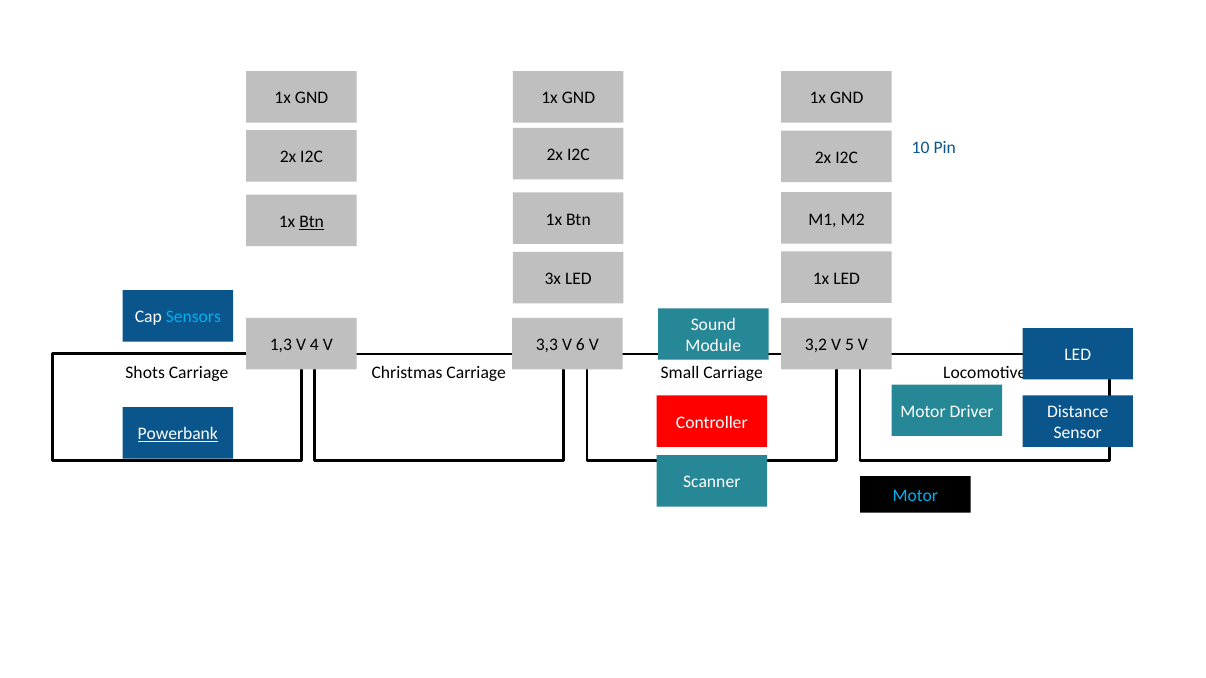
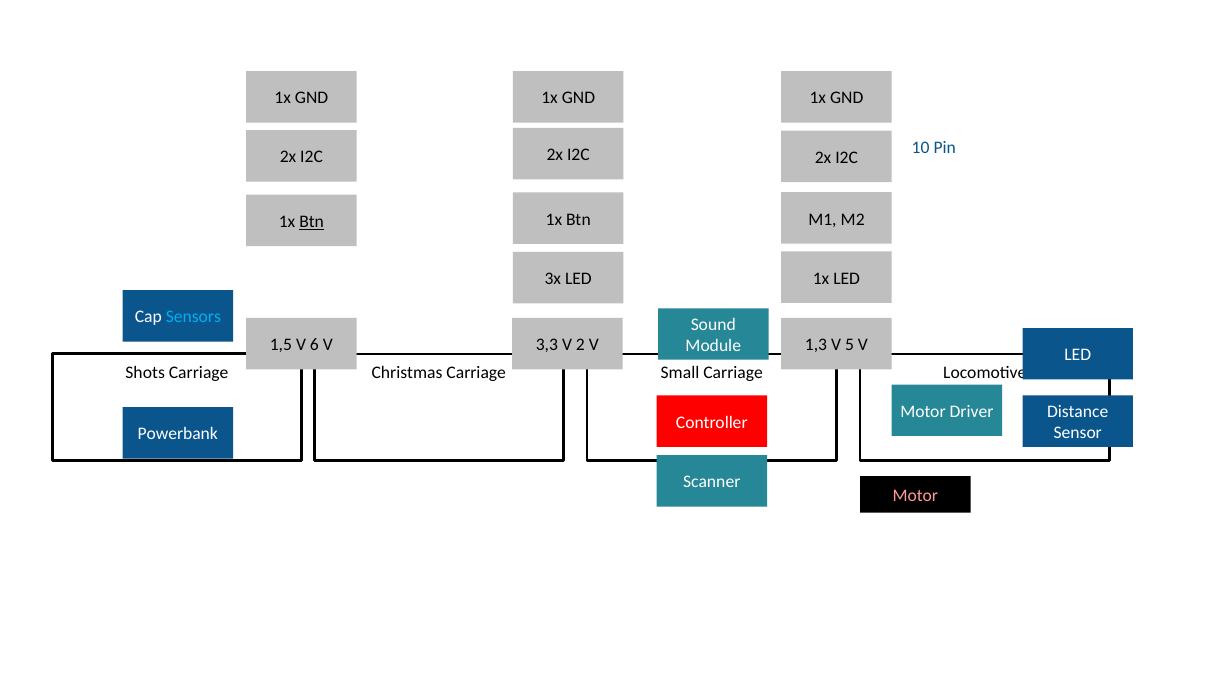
1,3: 1,3 -> 1,5
4: 4 -> 6
6: 6 -> 2
3,2: 3,2 -> 1,3
Powerbank underline: present -> none
Motor at (915, 496) colour: light blue -> pink
